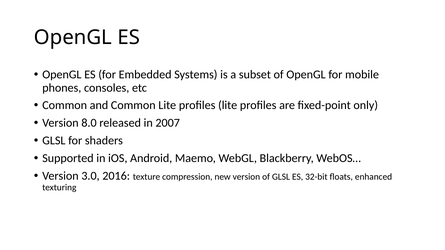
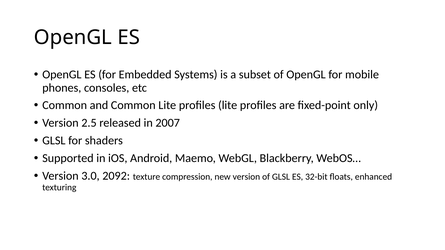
8.0: 8.0 -> 2.5
2016: 2016 -> 2092
